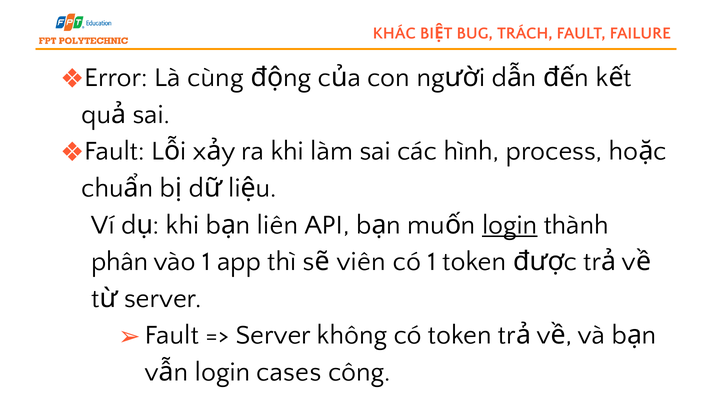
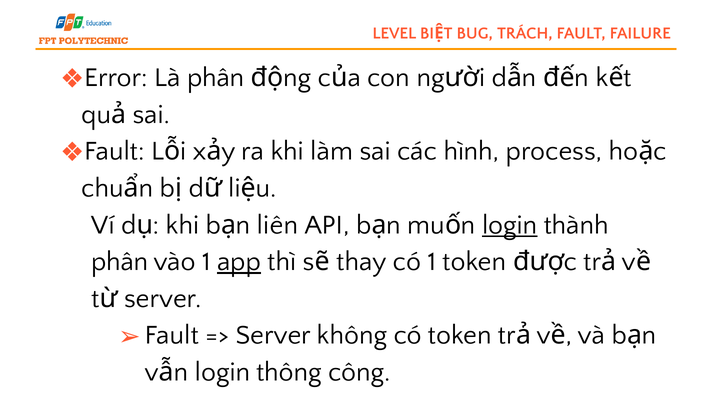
KHÁC: KHÁC -> LEVEL
Là cùng: cùng -> phân
app underline: none -> present
viên: viên -> thay
cases: cases -> thông
